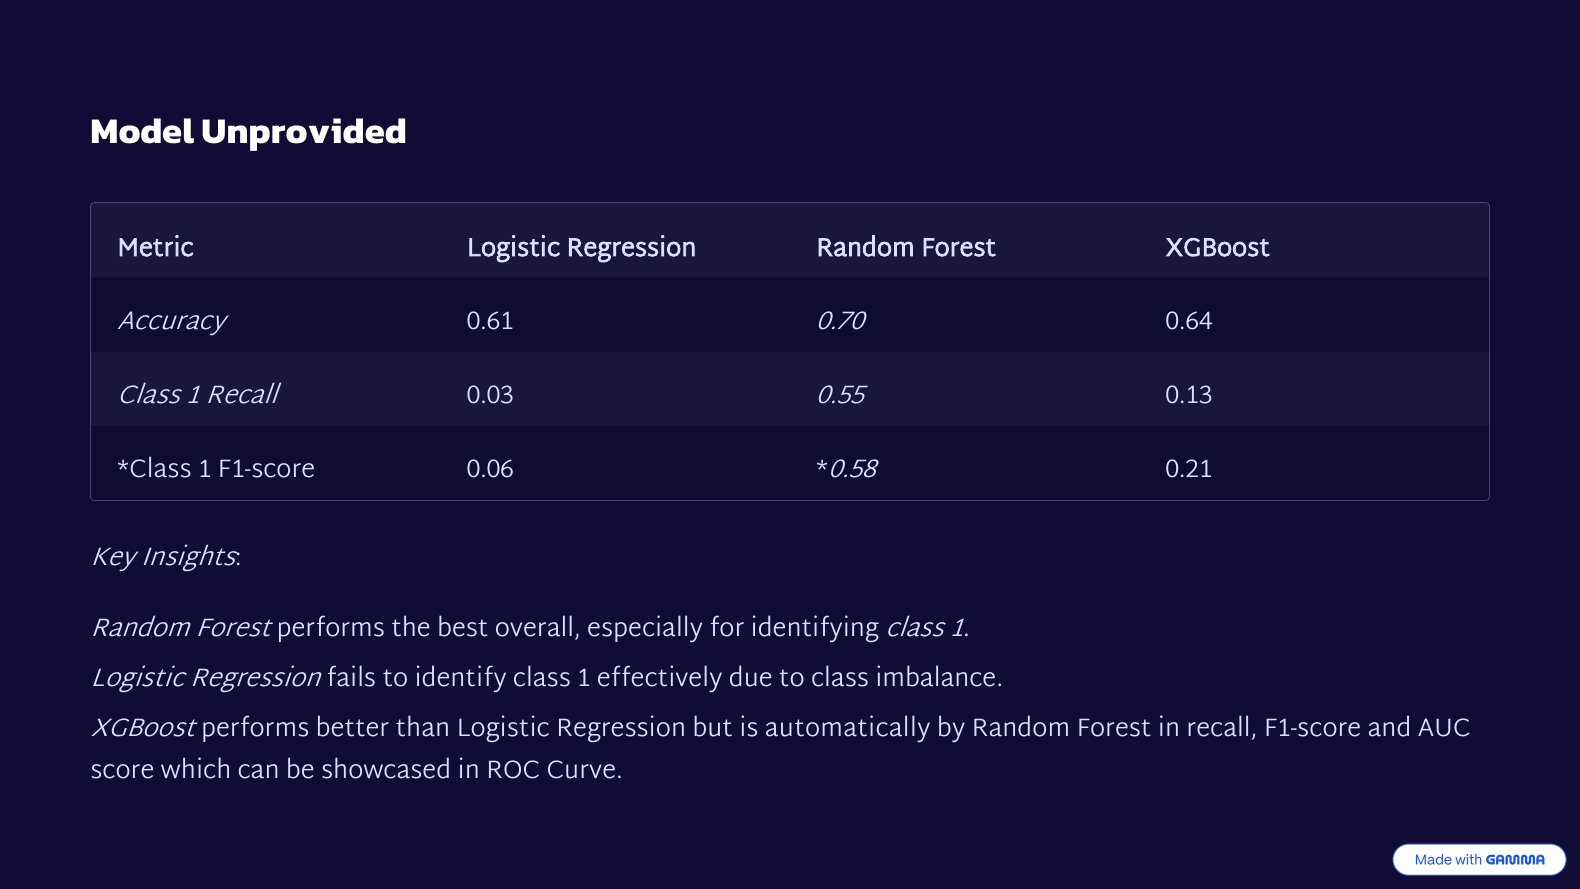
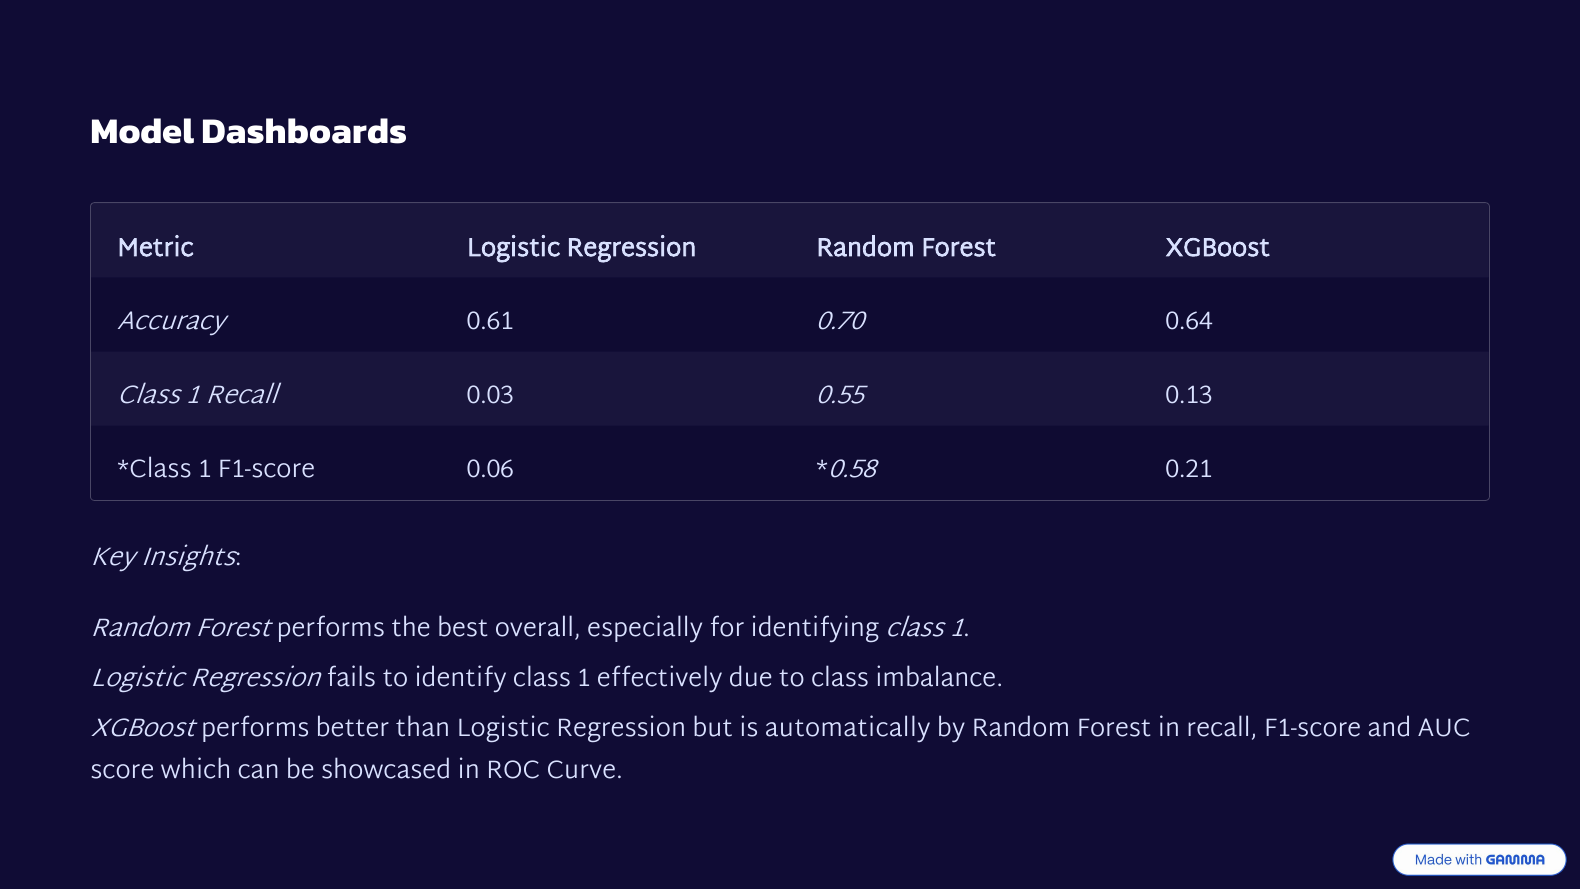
Unprovided: Unprovided -> Dashboards
